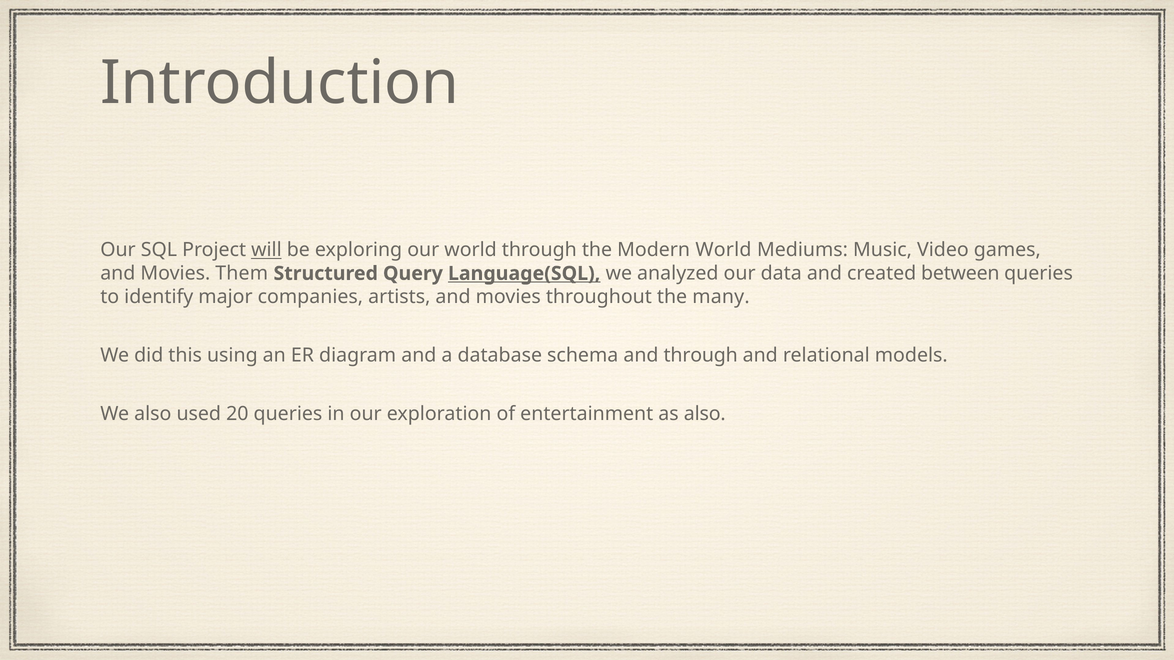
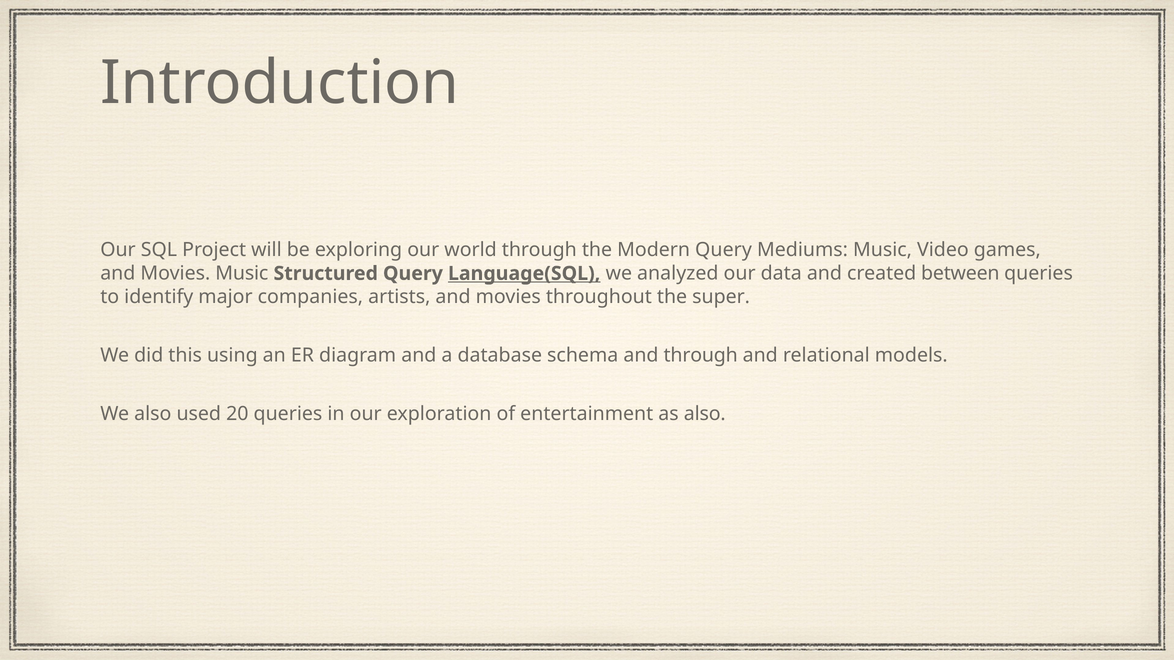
will underline: present -> none
Modern World: World -> Query
Movies Them: Them -> Music
many: many -> super
